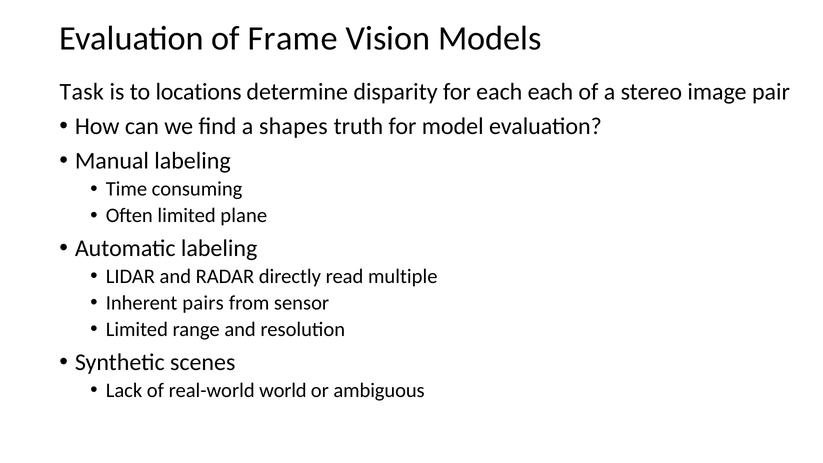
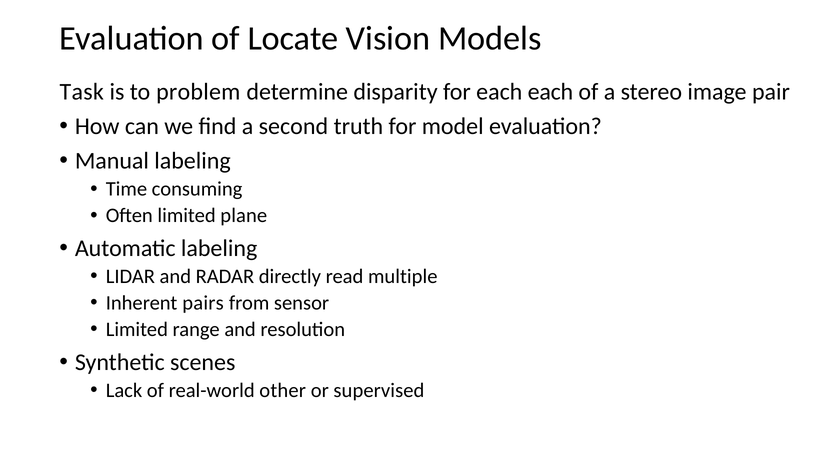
Frame: Frame -> Locate
locations: locations -> problem
shapes: shapes -> second
world: world -> other
ambiguous: ambiguous -> supervised
